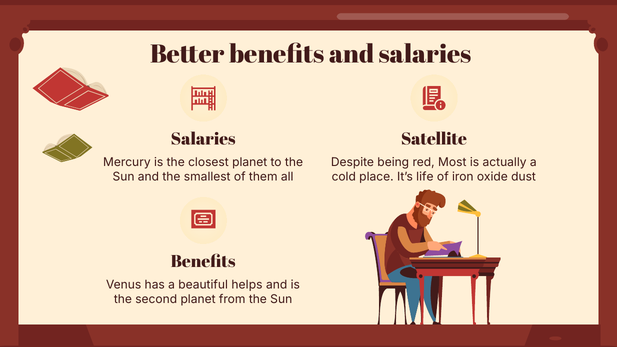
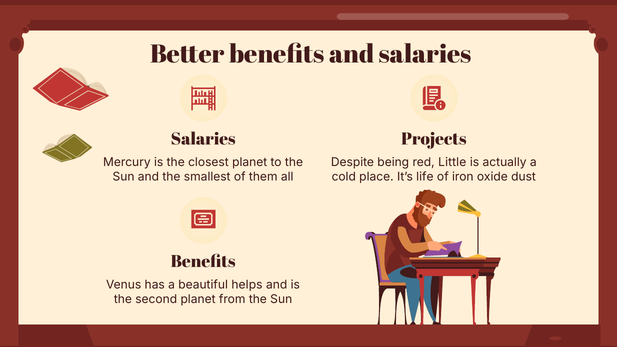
Satellite: Satellite -> Projects
Most: Most -> Little
